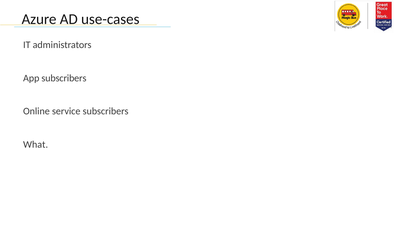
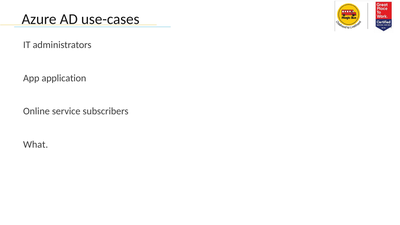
App subscribers: subscribers -> application
